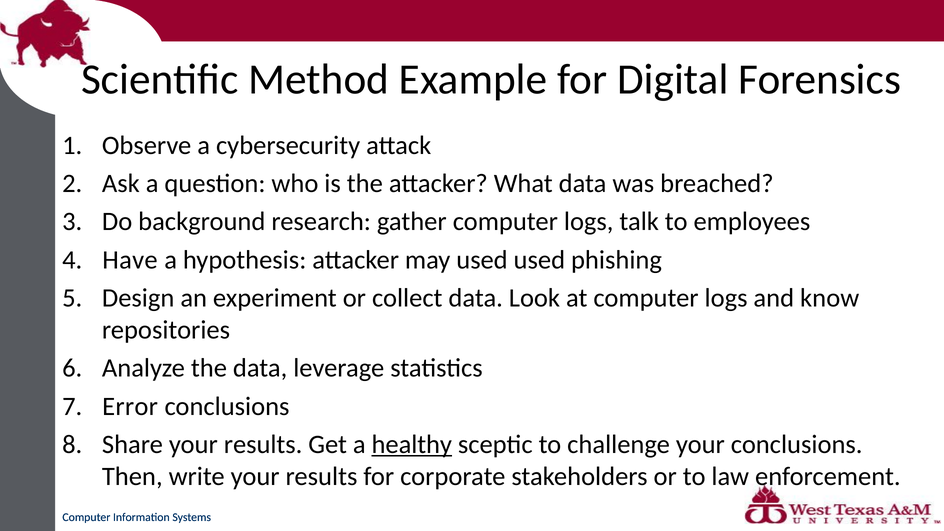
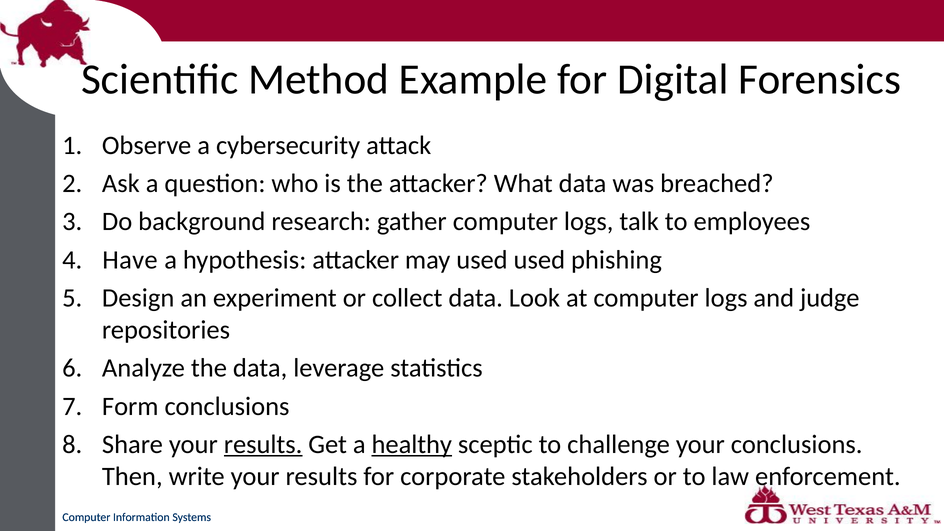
know: know -> judge
Error: Error -> Form
results at (263, 444) underline: none -> present
